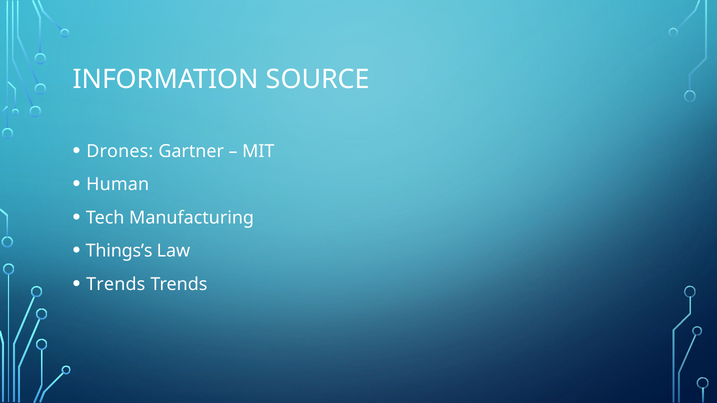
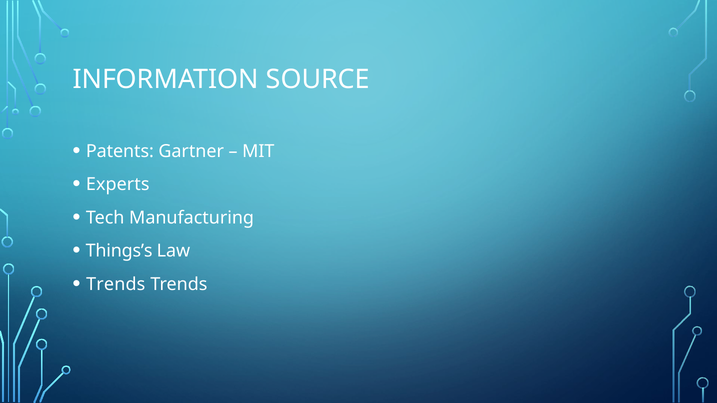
Drones: Drones -> Patents
Human: Human -> Experts
